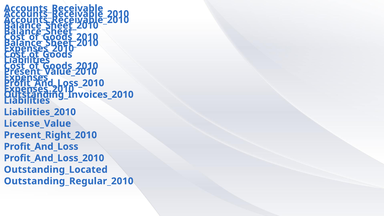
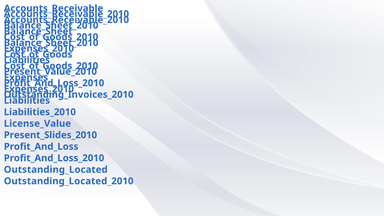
Present_Right_2010: Present_Right_2010 -> Present_Slides_2010
Outstanding_Regular_2010: Outstanding_Regular_2010 -> Outstanding_Located_2010
